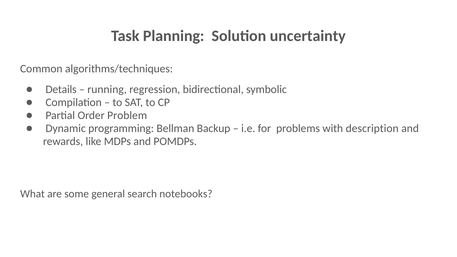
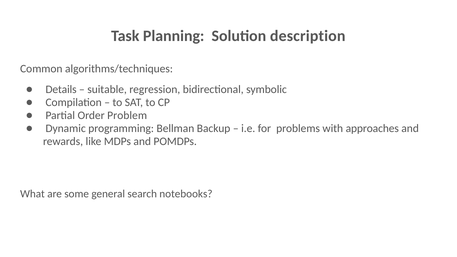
uncertainty: uncertainty -> description
running: running -> suitable
description: description -> approaches
